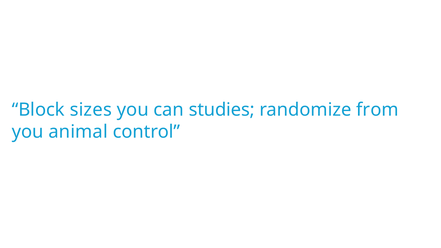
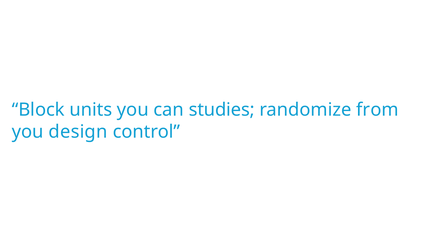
sizes: sizes -> units
animal: animal -> design
